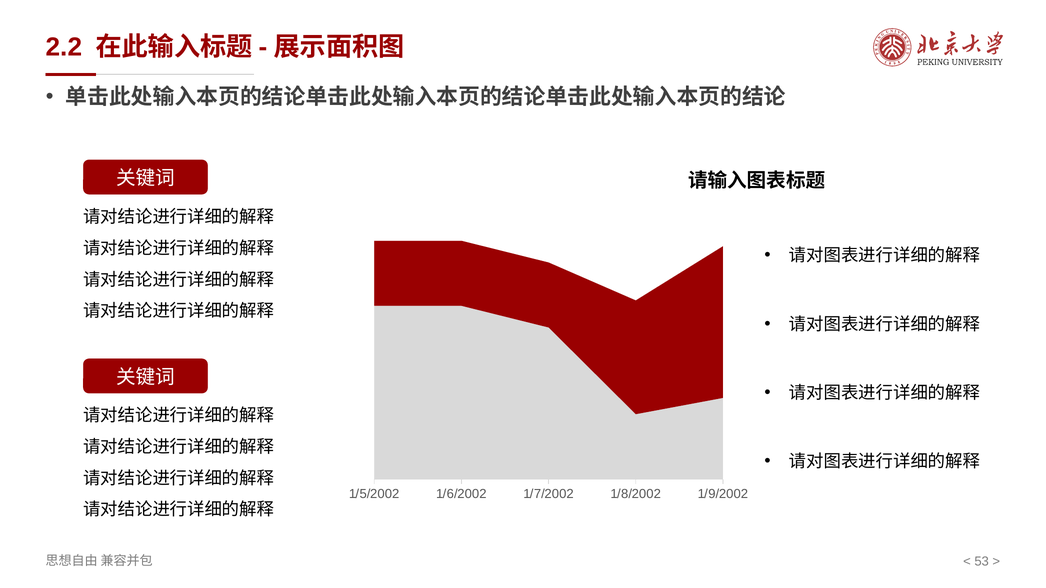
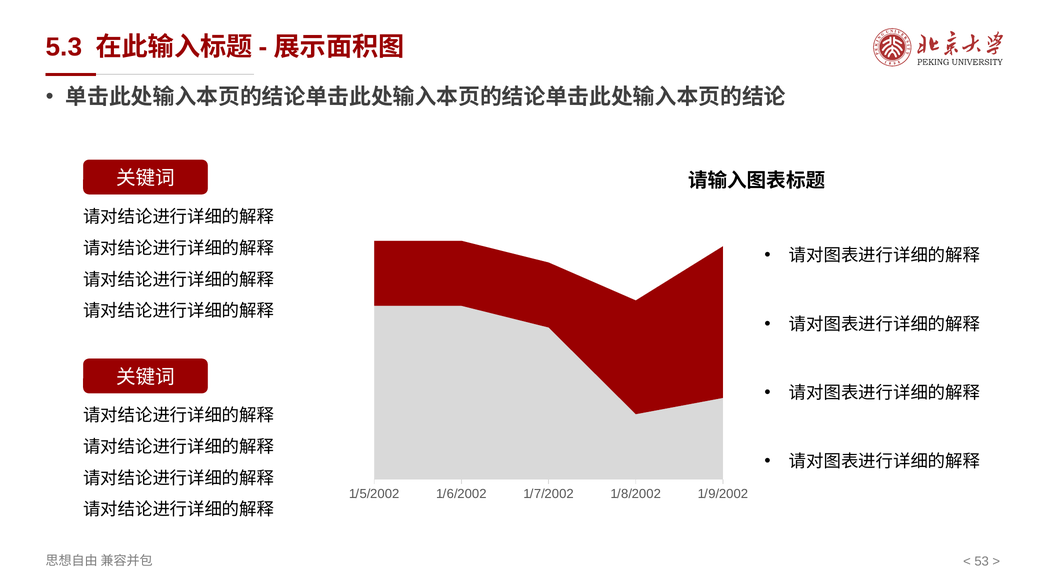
2.2: 2.2 -> 5.3
